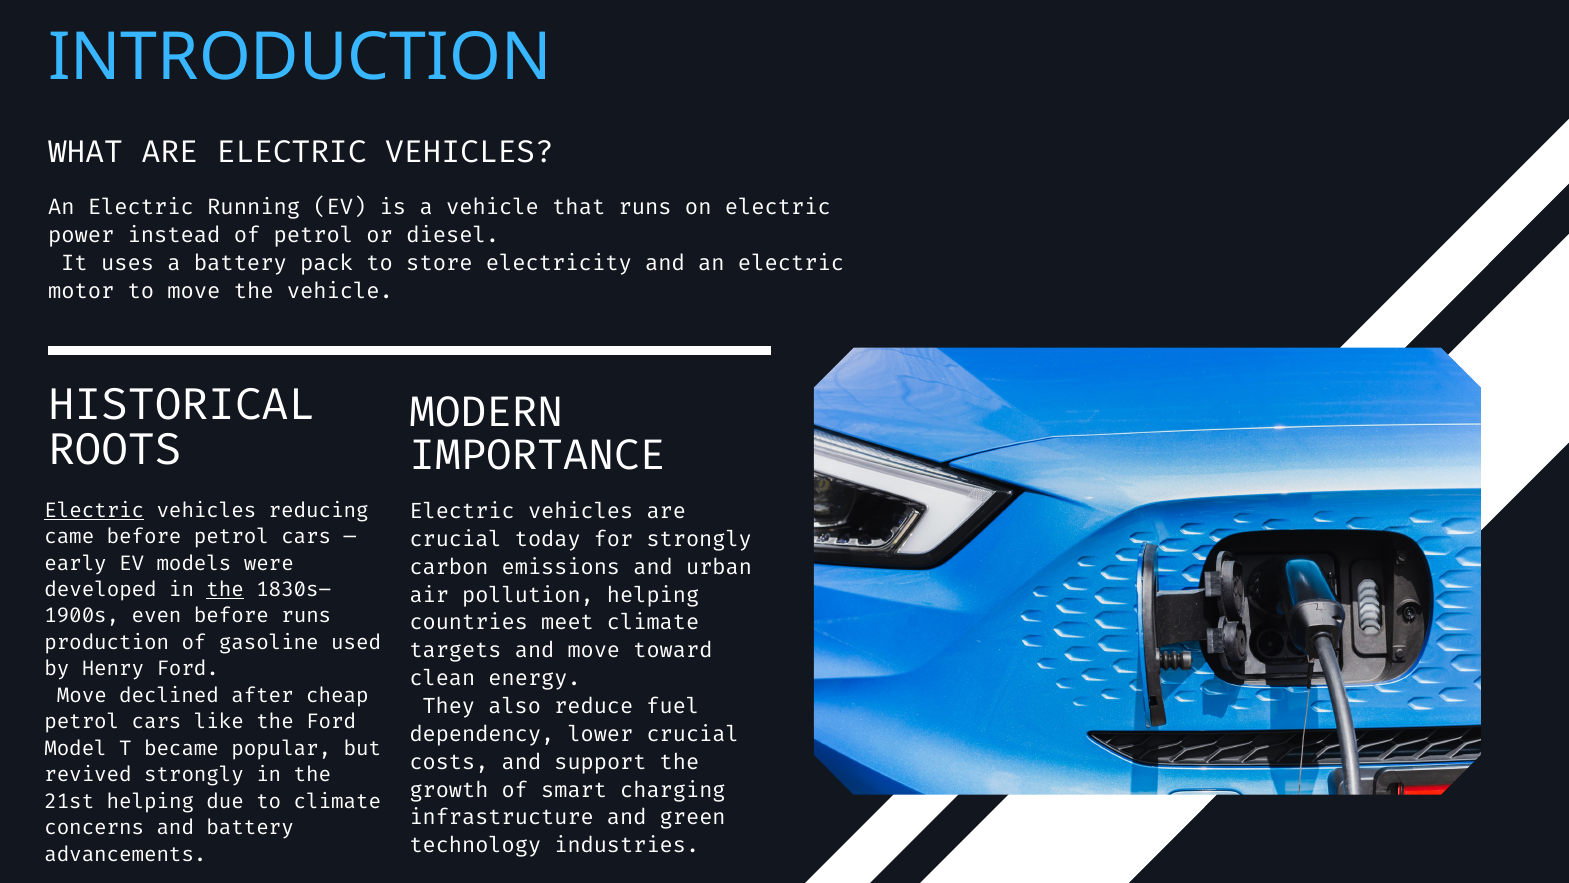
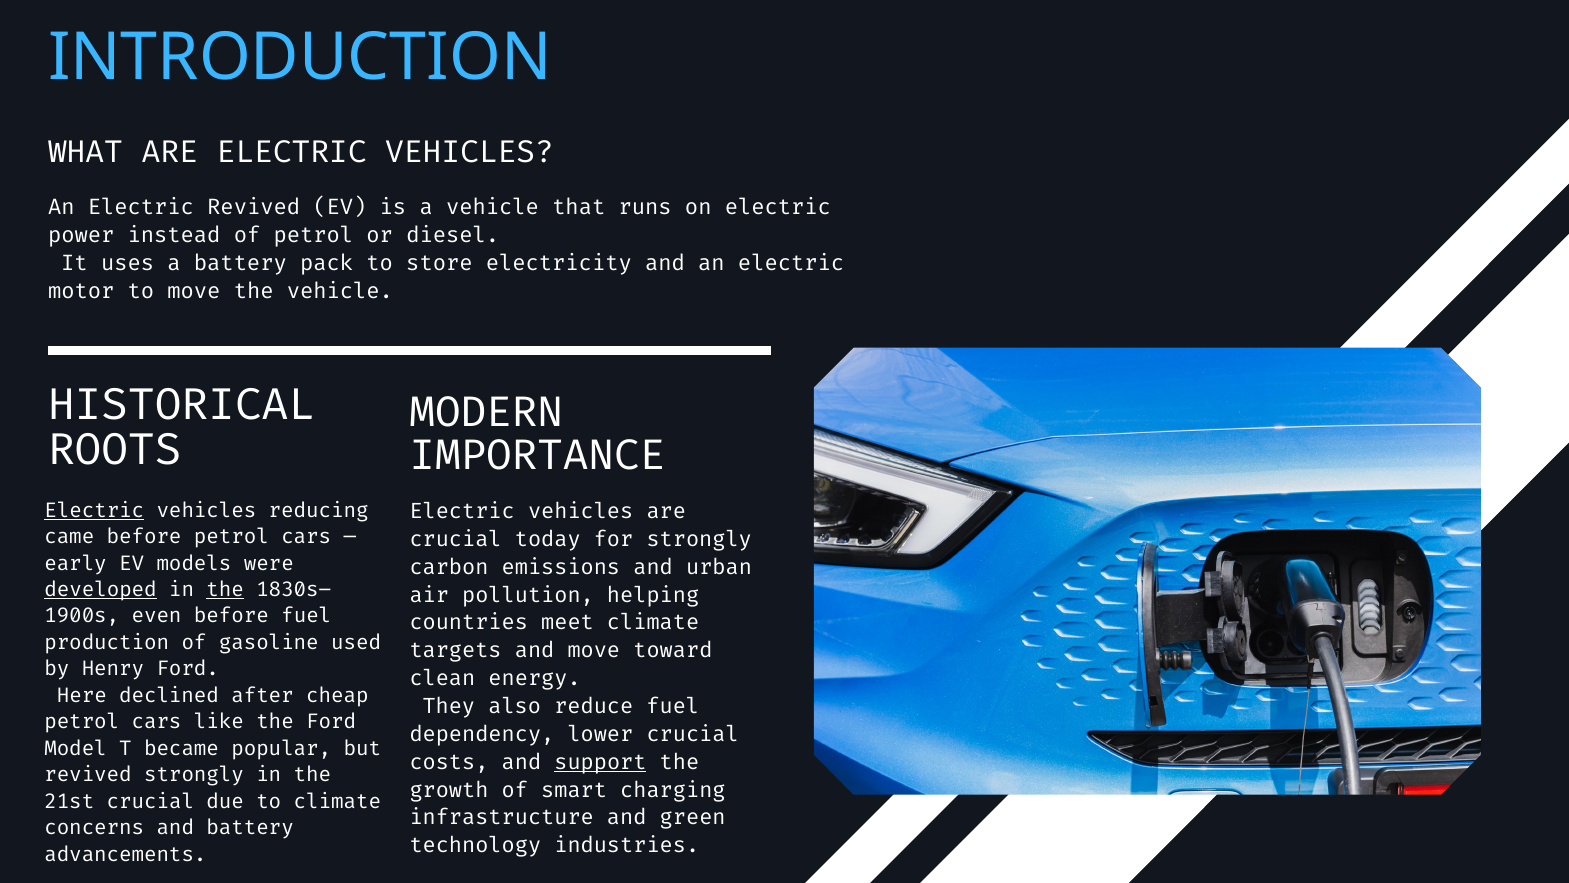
Electric Running: Running -> Revived
developed underline: none -> present
before runs: runs -> fuel
Move at (82, 695): Move -> Here
support underline: none -> present
21st helping: helping -> crucial
